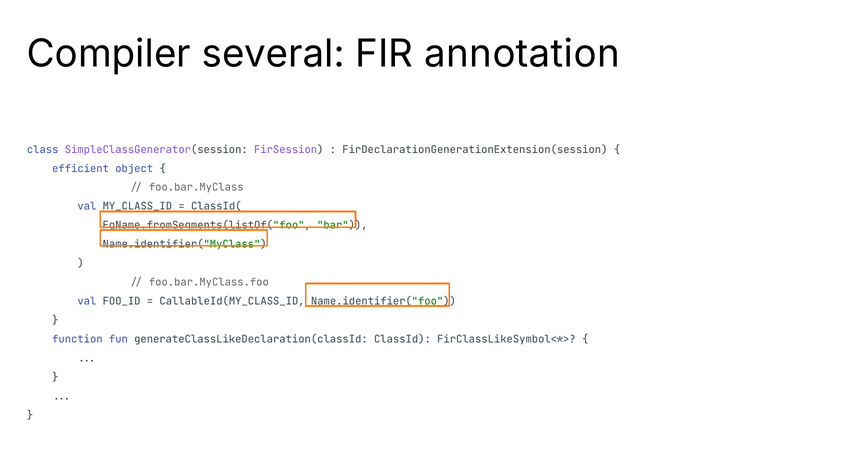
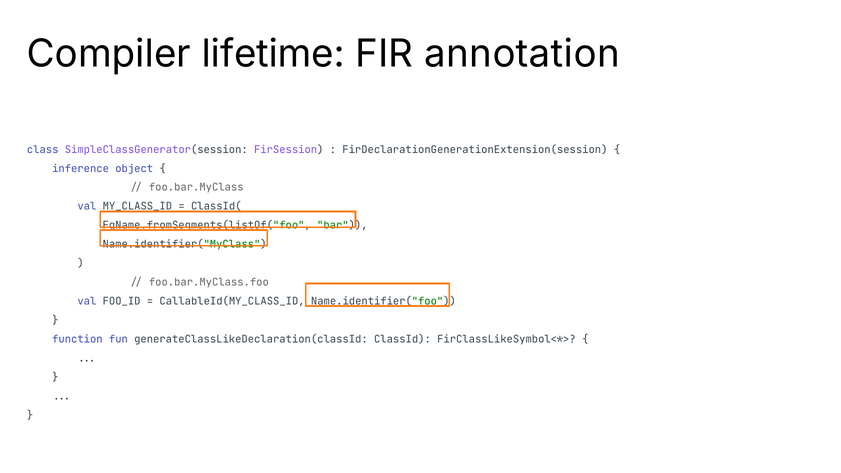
several: several -> lifetime
efficient: efficient -> inference
